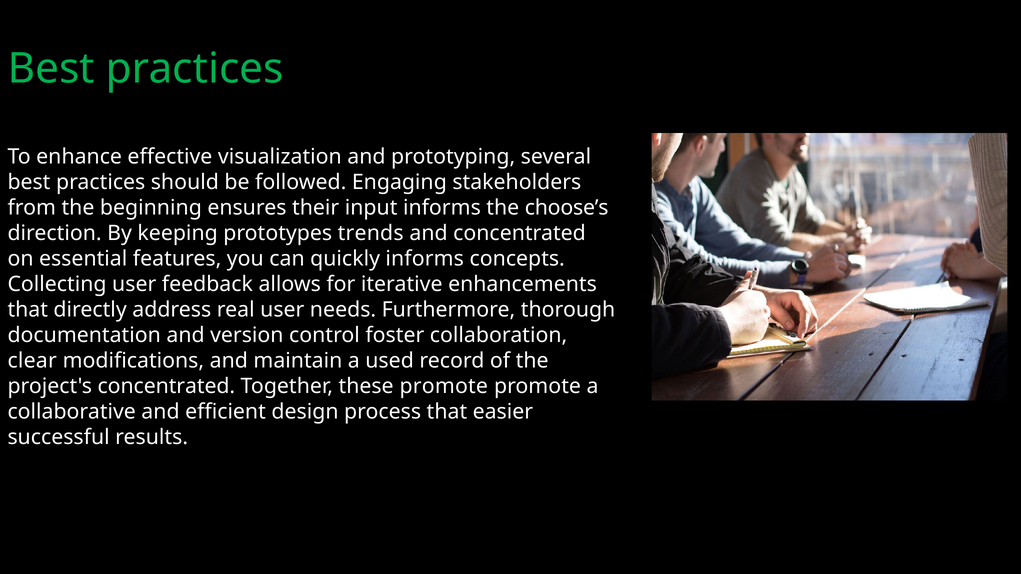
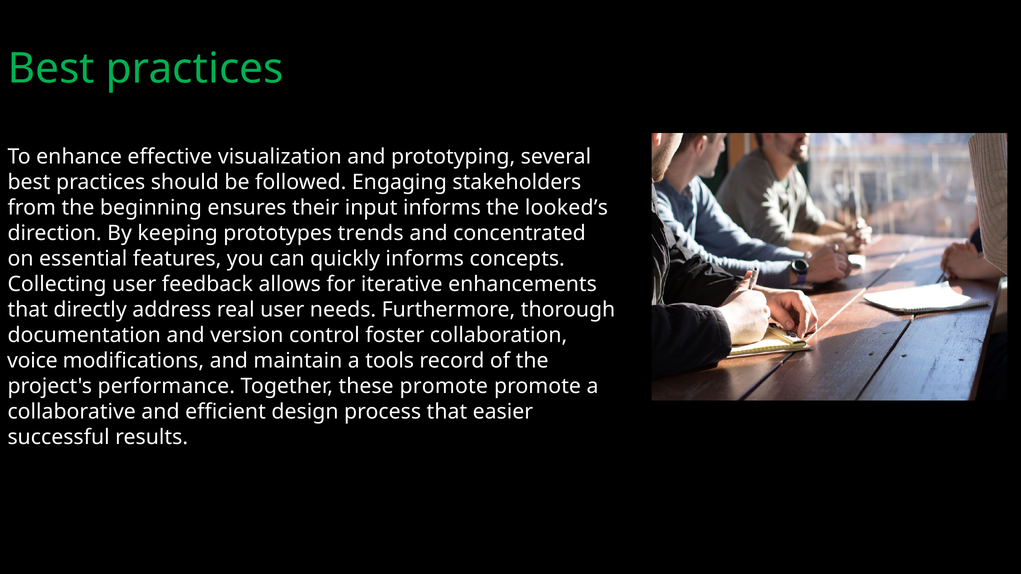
choose’s: choose’s -> looked’s
clear: clear -> voice
used: used -> tools
project's concentrated: concentrated -> performance
